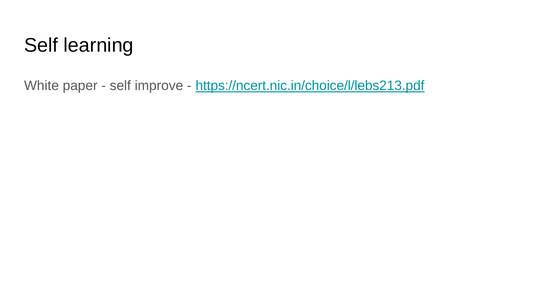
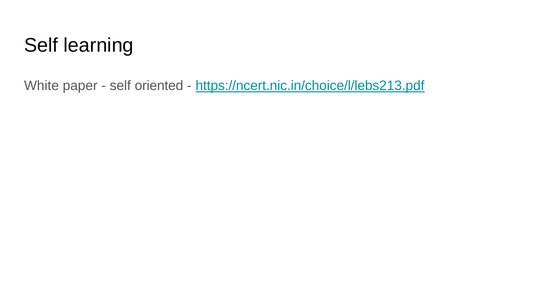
improve: improve -> oriented
